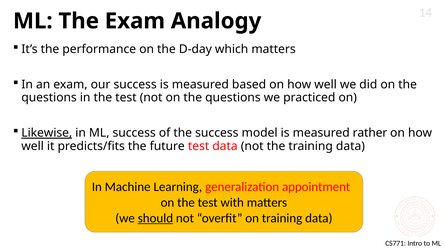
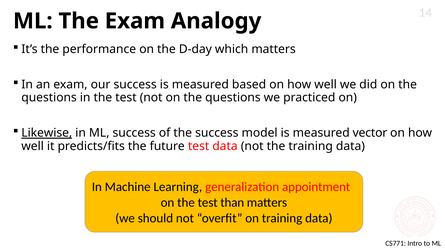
rather: rather -> vector
with: with -> than
should underline: present -> none
